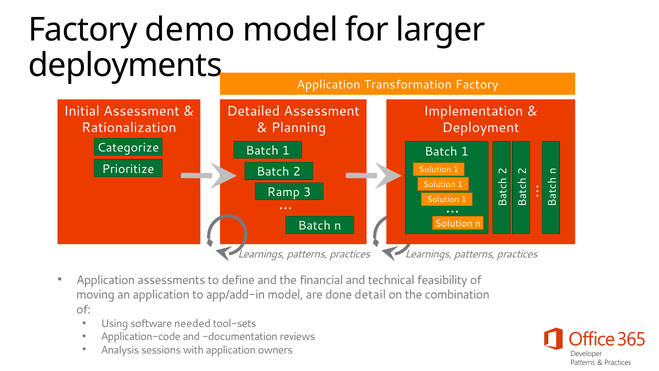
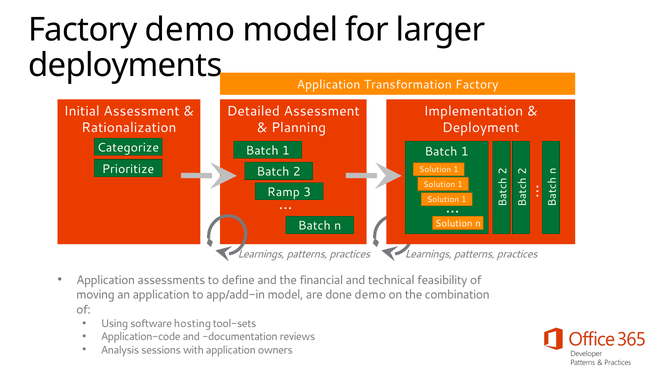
done detail: detail -> demo
needed: needed -> hosting
